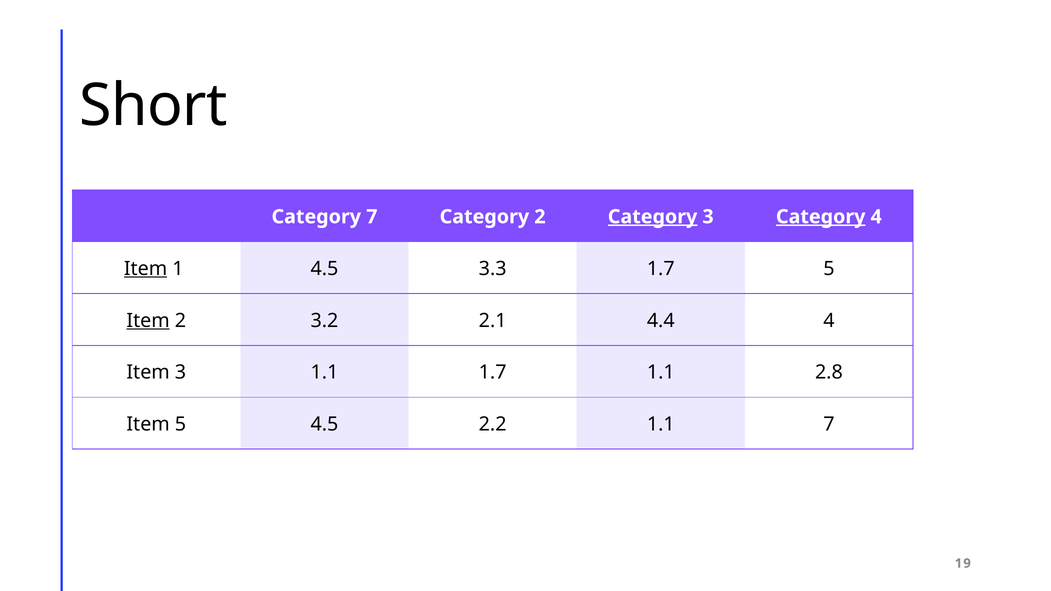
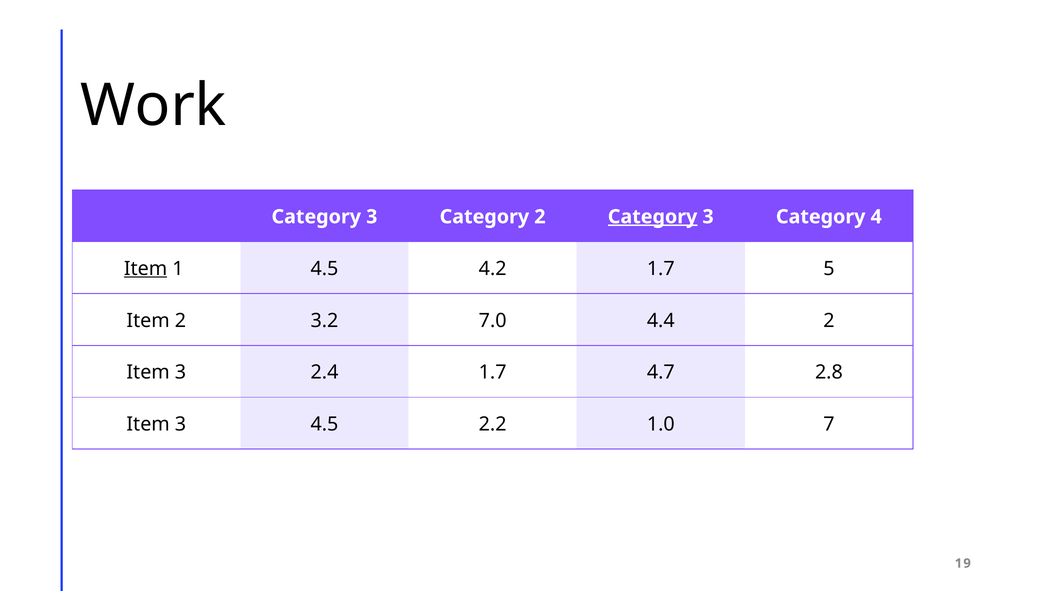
Short: Short -> Work
7 at (372, 217): 7 -> 3
Category at (821, 217) underline: present -> none
3.3: 3.3 -> 4.2
Item at (148, 321) underline: present -> none
2.1: 2.1 -> 7.0
4.4 4: 4 -> 2
3 1.1: 1.1 -> 2.4
1.7 1.1: 1.1 -> 4.7
5 at (180, 424): 5 -> 3
2.2 1.1: 1.1 -> 1.0
